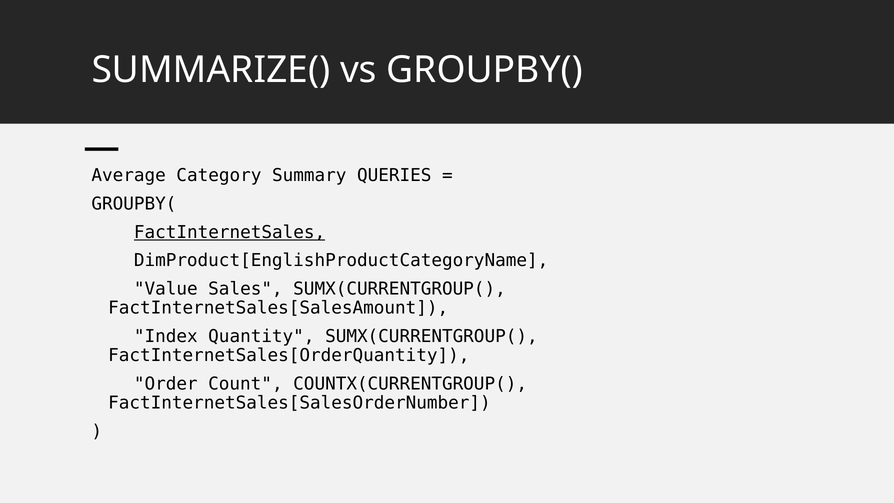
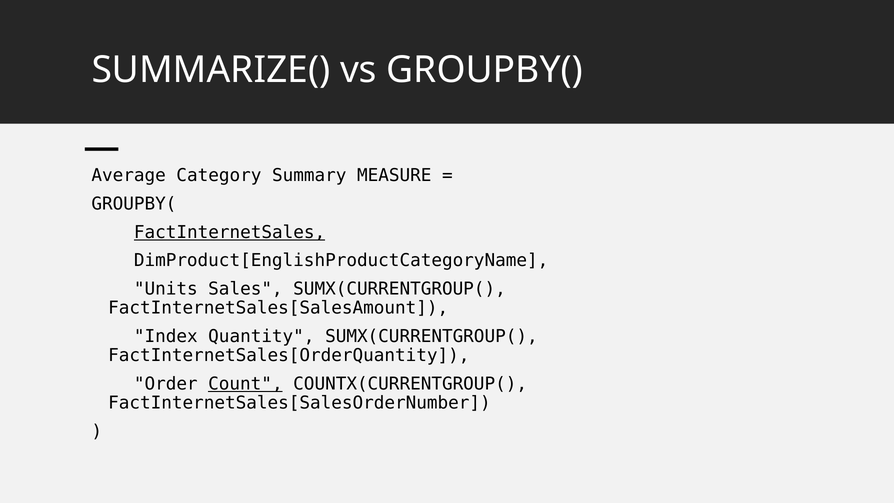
QUERIES: QUERIES -> MEASURE
Value: Value -> Units
Count underline: none -> present
